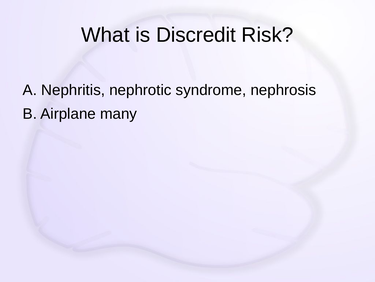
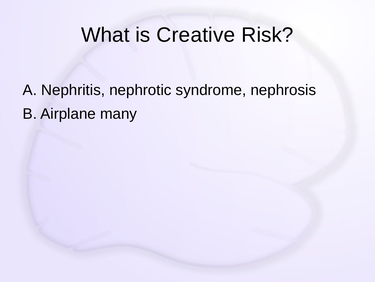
Discredit: Discredit -> Creative
